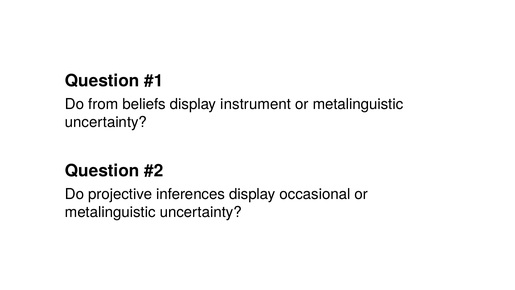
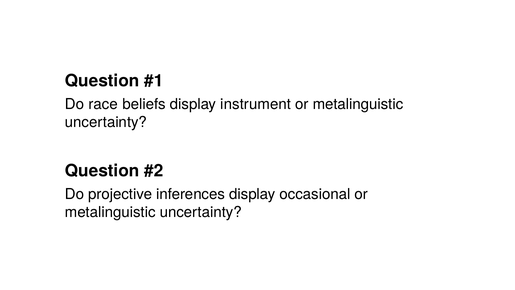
from: from -> race
